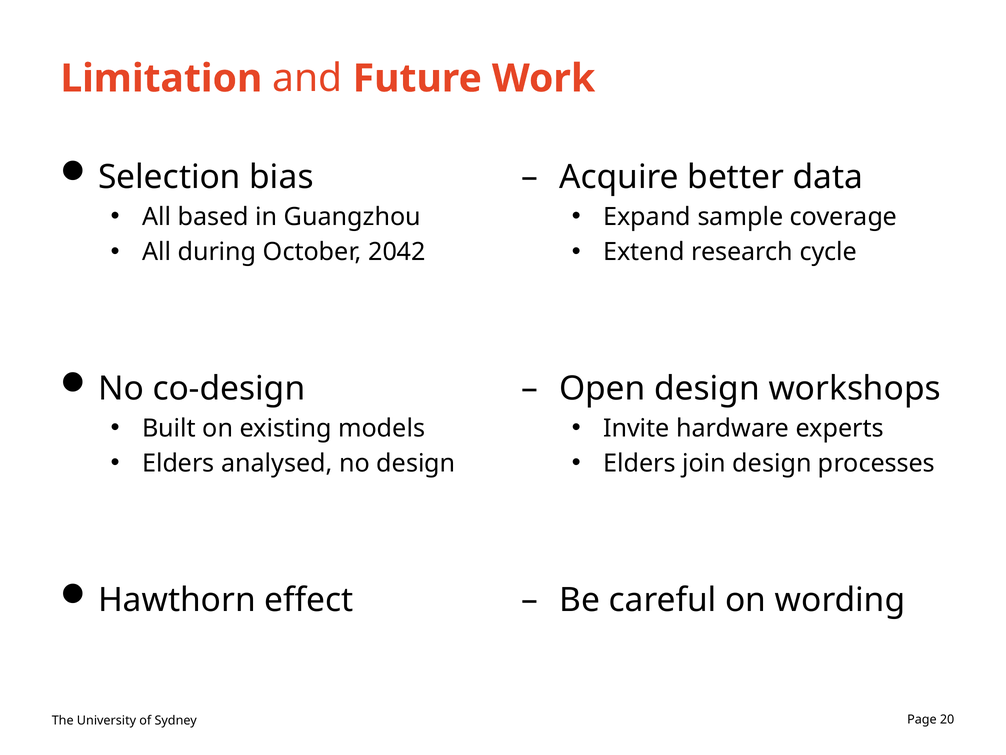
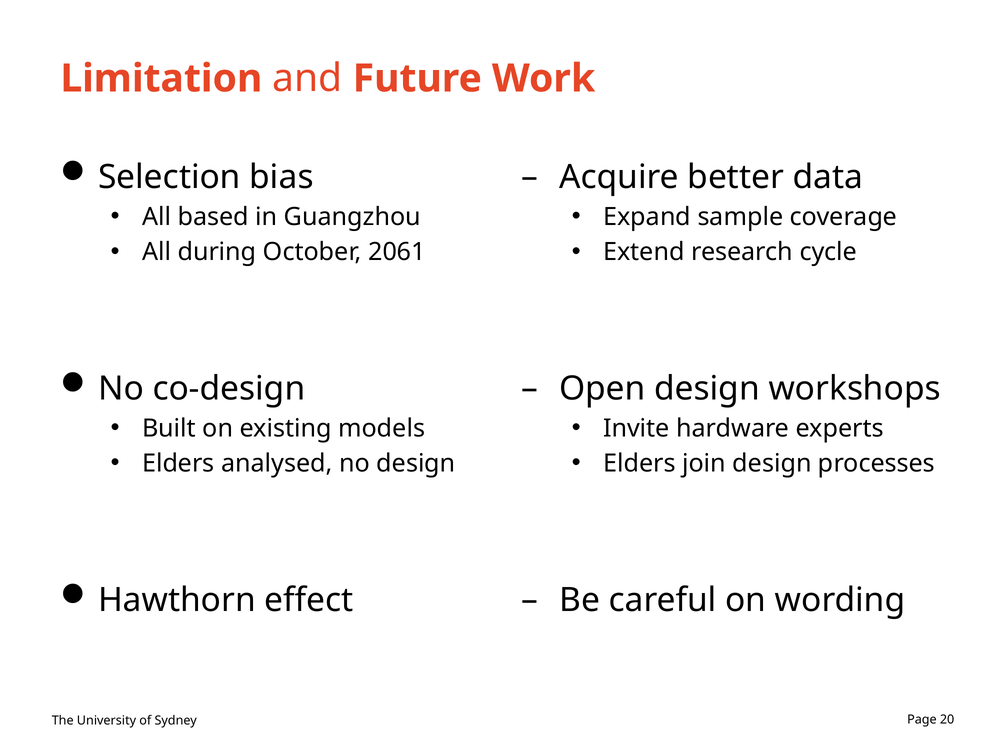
2042: 2042 -> 2061
